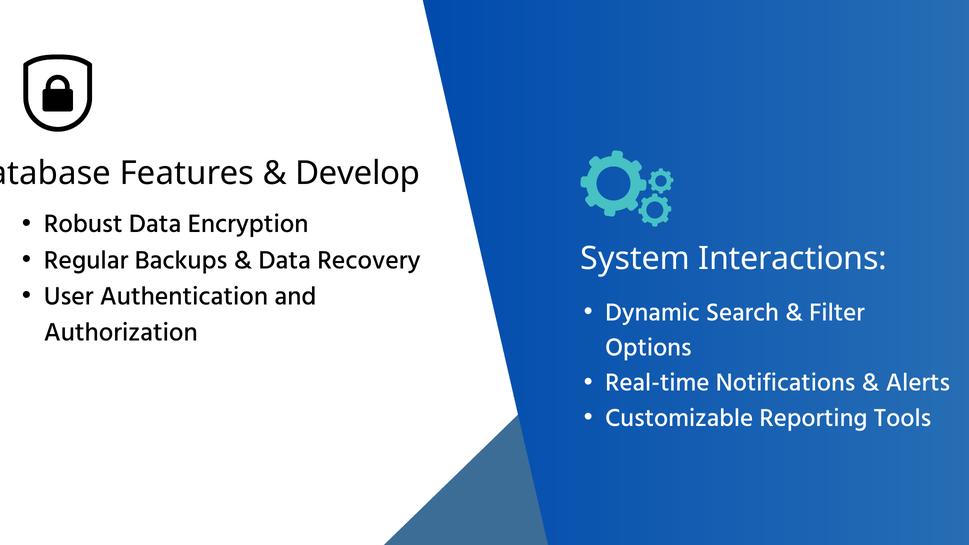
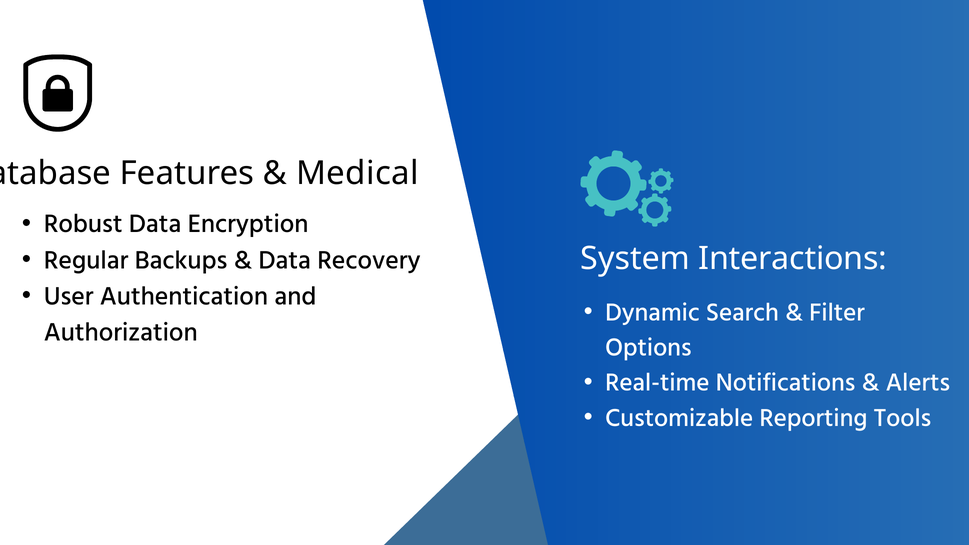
Develop: Develop -> Medical
